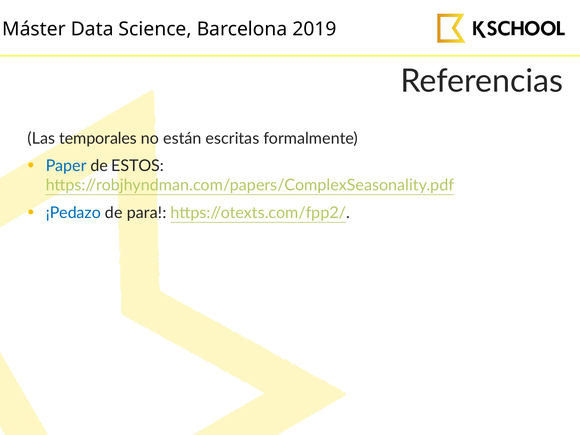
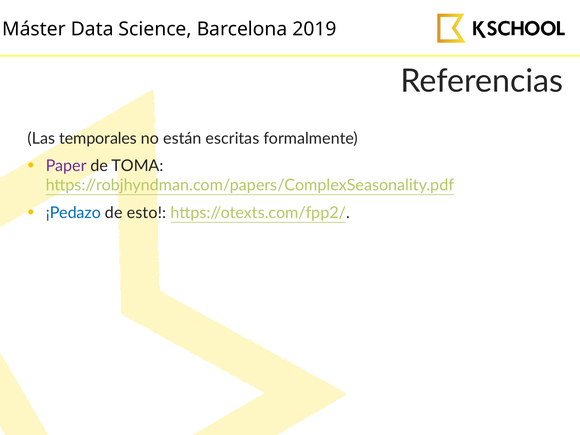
Paper colour: blue -> purple
ESTOS: ESTOS -> TOMA
para: para -> esto
